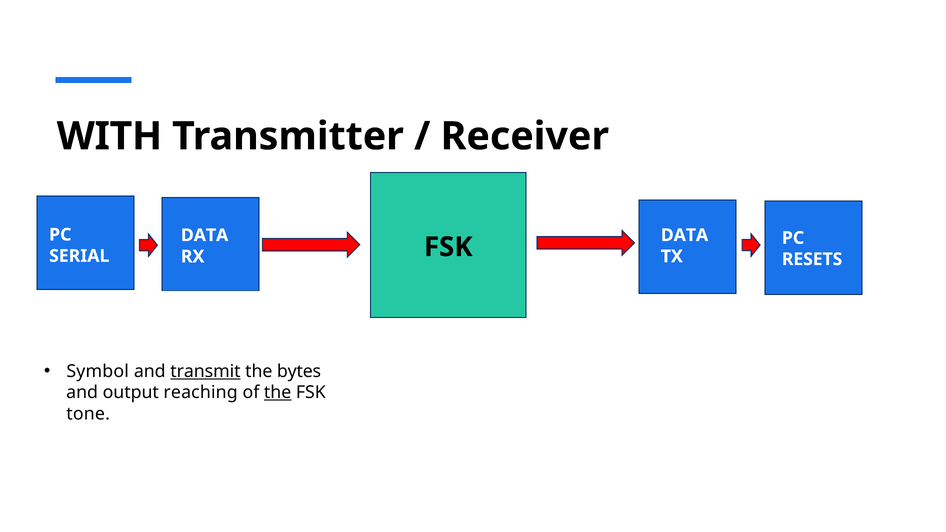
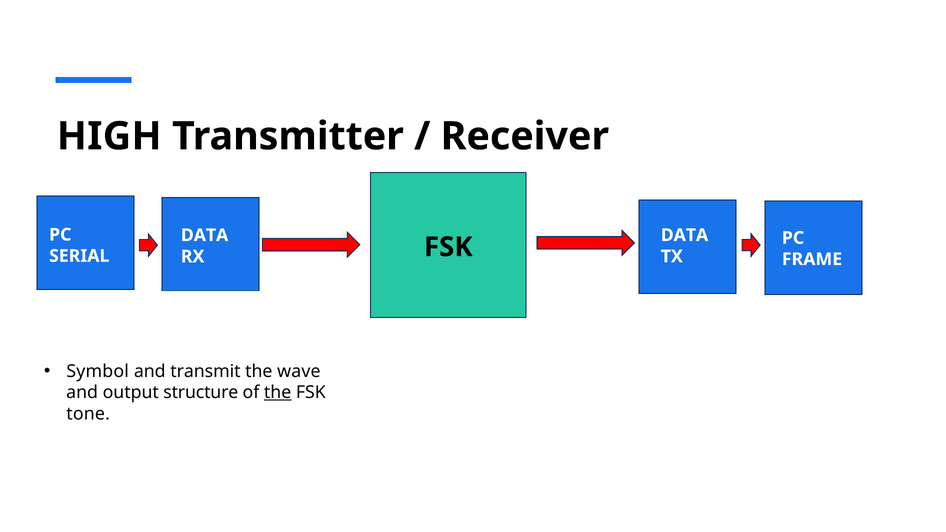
WITH: WITH -> HIGH
RESETS: RESETS -> FRAME
transmit underline: present -> none
bytes: bytes -> wave
reaching: reaching -> structure
